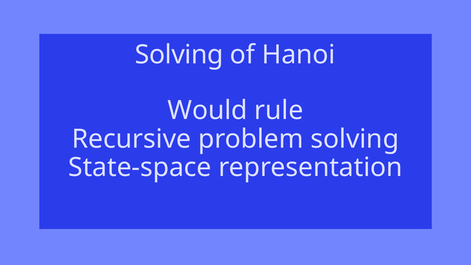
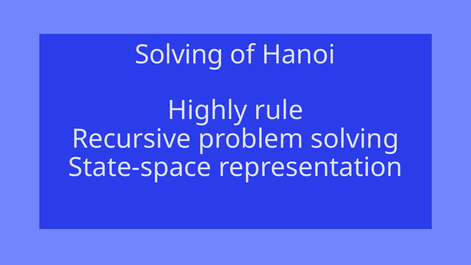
Would: Would -> Highly
